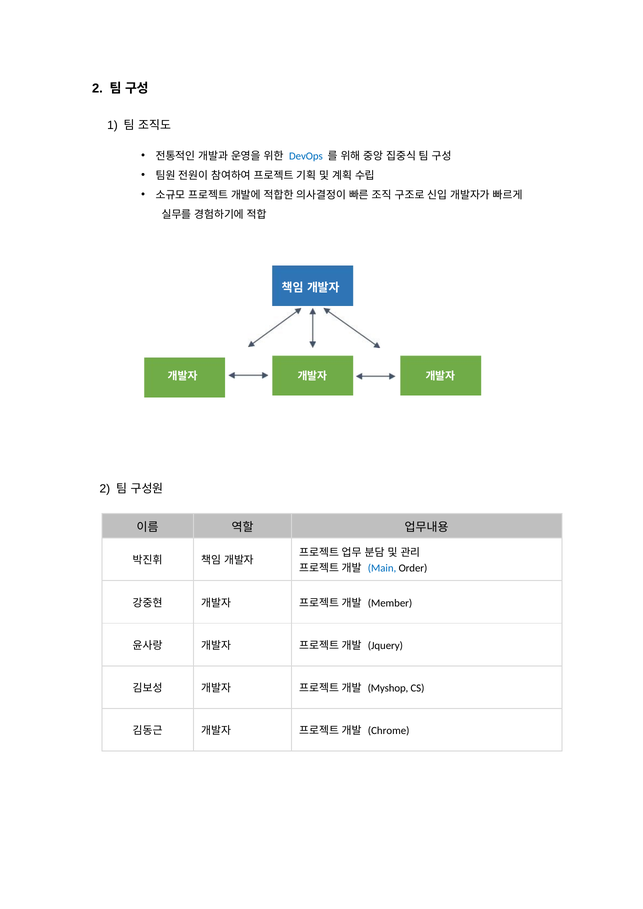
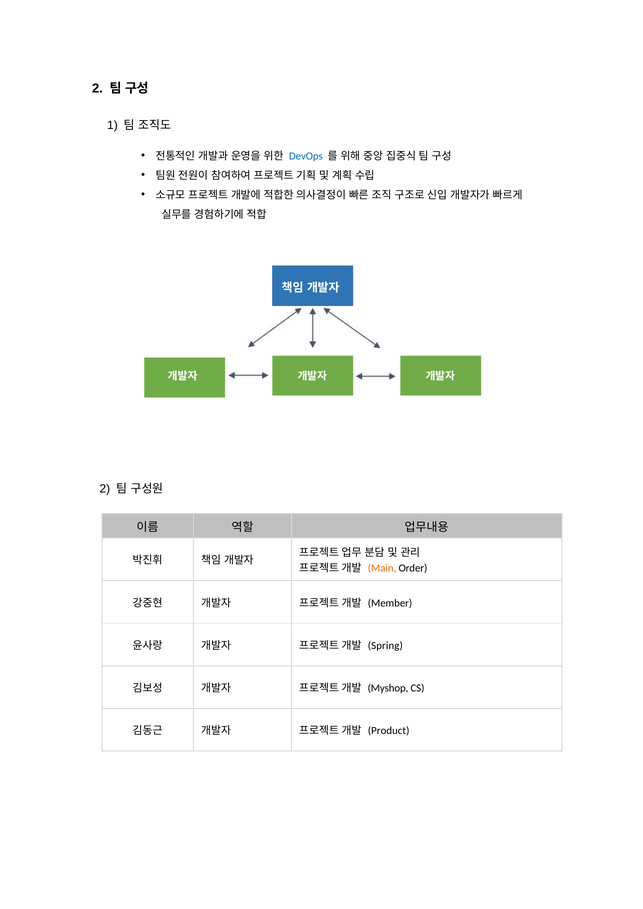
Main colour: blue -> orange
Jquery: Jquery -> Spring
Chrome: Chrome -> Product
